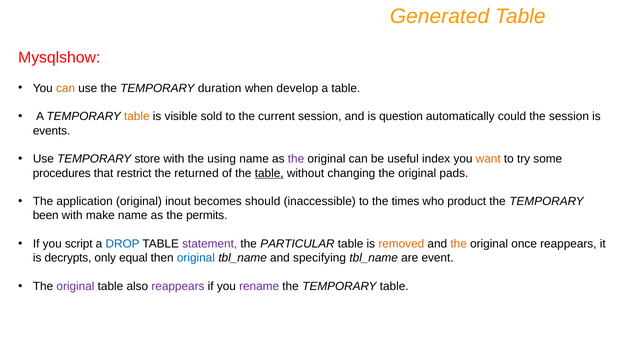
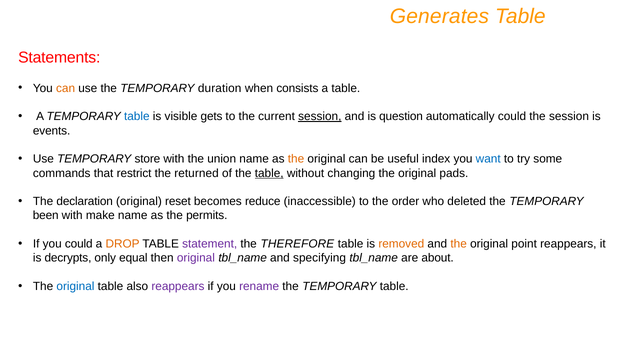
Generated: Generated -> Generates
Mysqlshow: Mysqlshow -> Statements
develop: develop -> consists
table at (137, 116) colour: orange -> blue
sold: sold -> gets
session at (320, 116) underline: none -> present
using: using -> union
the at (296, 159) colour: purple -> orange
want colour: orange -> blue
procedures: procedures -> commands
application: application -> declaration
inout: inout -> reset
should: should -> reduce
times: times -> order
product: product -> deleted
you script: script -> could
DROP colour: blue -> orange
PARTICULAR: PARTICULAR -> THEREFORE
once: once -> point
original at (196, 258) colour: blue -> purple
event: event -> about
original at (75, 286) colour: purple -> blue
